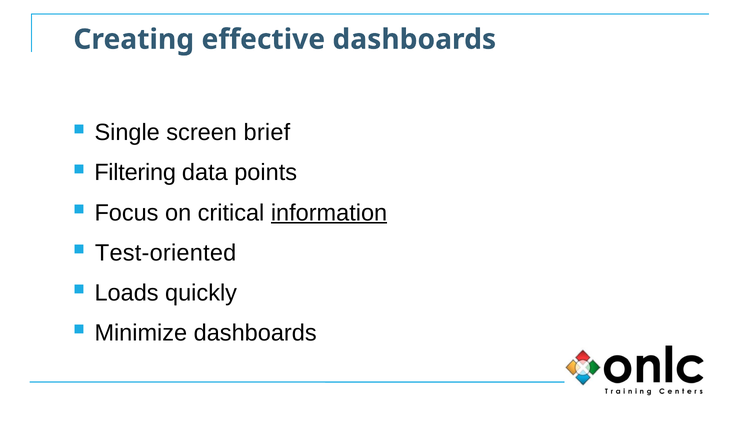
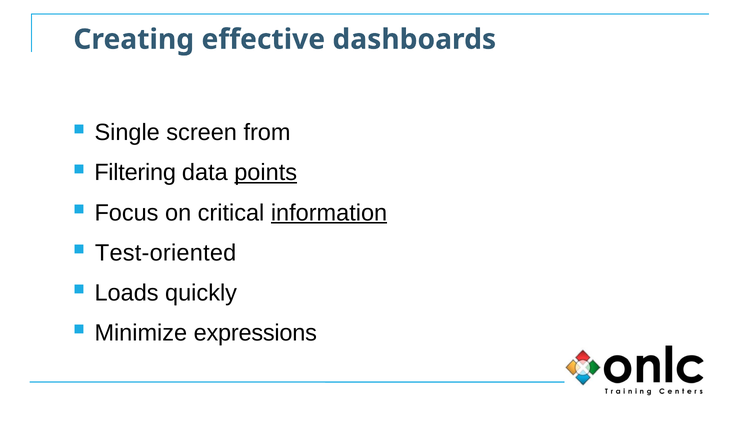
brief: brief -> from
points underline: none -> present
Minimize dashboards: dashboards -> expressions
